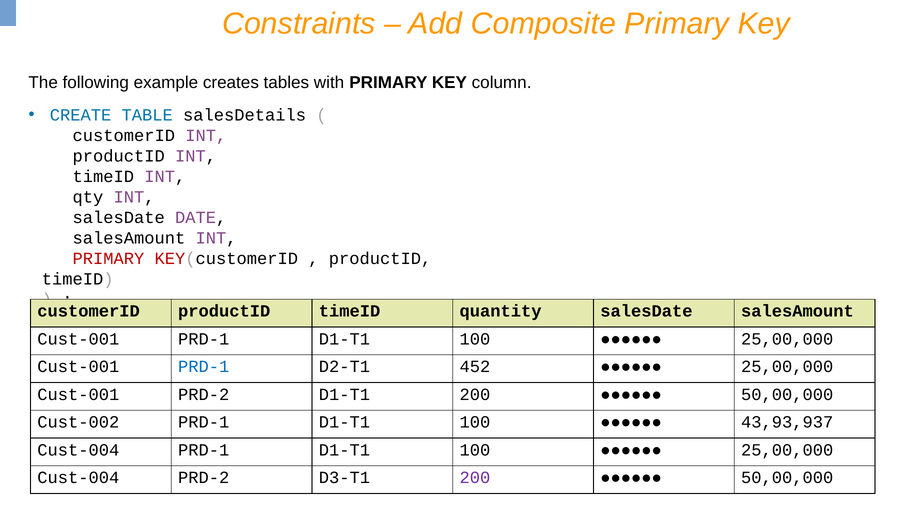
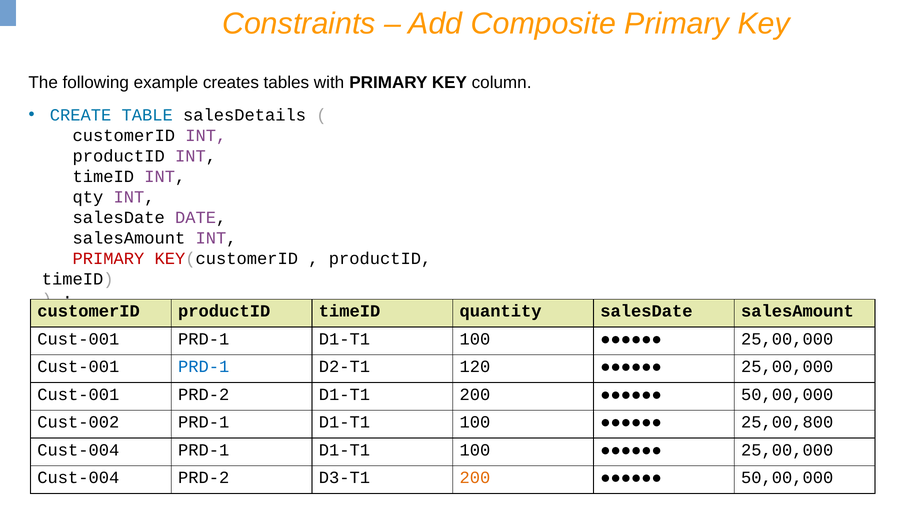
452: 452 -> 120
43,93,937: 43,93,937 -> 25,00,800
200 at (475, 477) colour: purple -> orange
